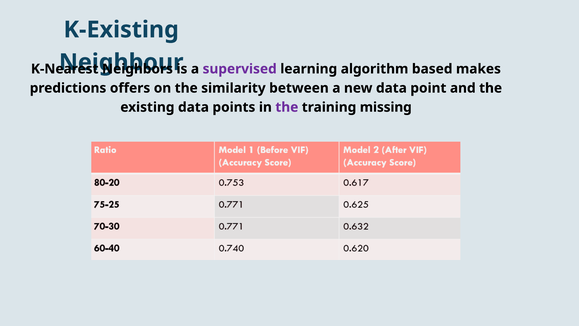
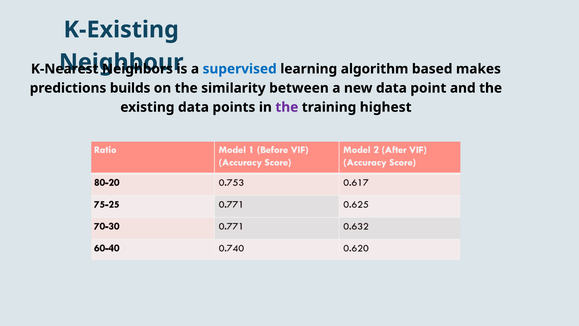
supervised colour: purple -> blue
offers: offers -> builds
missing: missing -> highest
